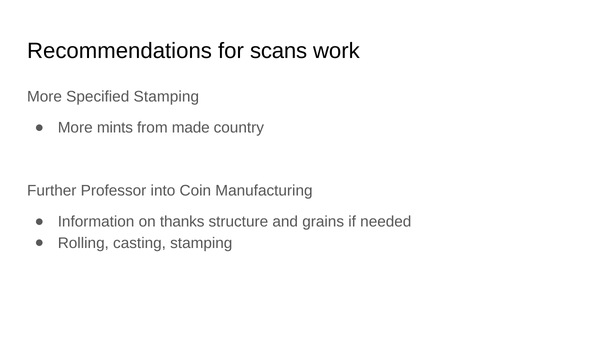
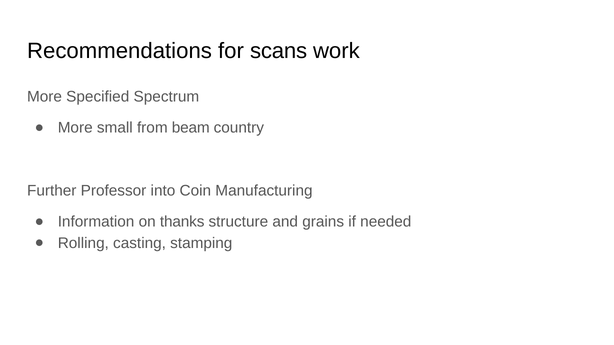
Specified Stamping: Stamping -> Spectrum
mints: mints -> small
made: made -> beam
